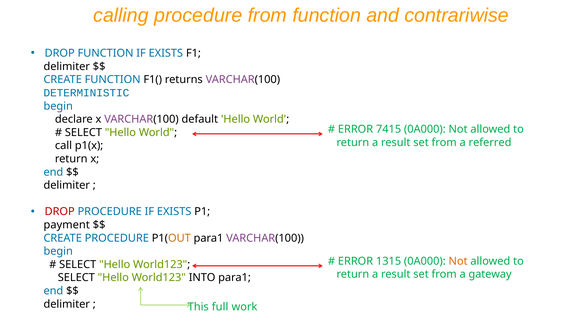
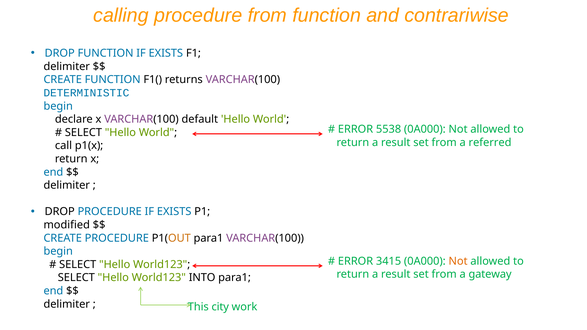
7415: 7415 -> 5538
DROP at (60, 212) colour: red -> black
payment: payment -> modified
1315: 1315 -> 3415
full: full -> city
